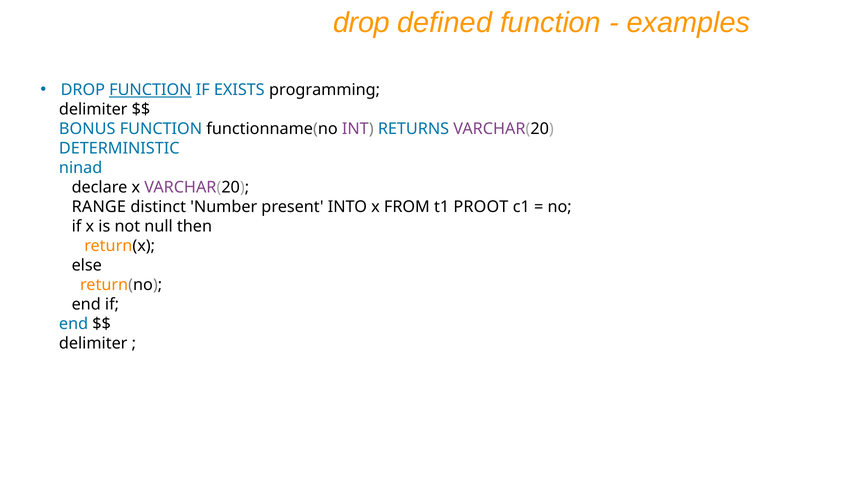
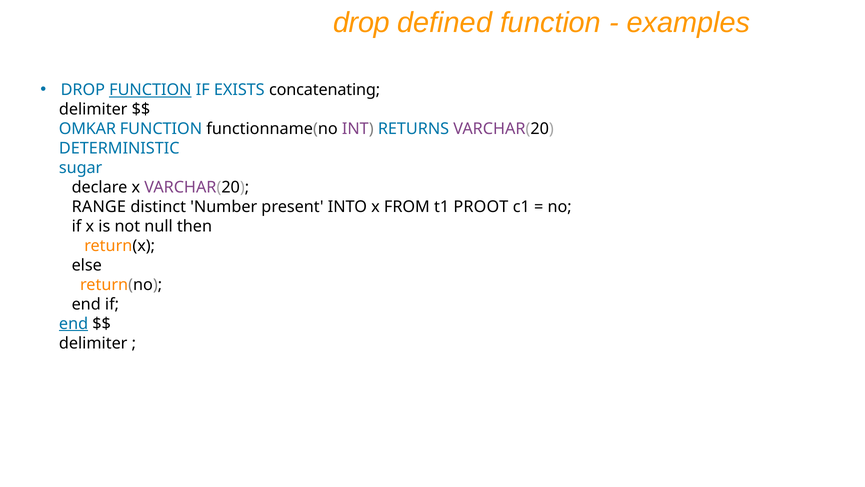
programming: programming -> concatenating
BONUS: BONUS -> OMKAR
ninad: ninad -> sugar
end at (74, 323) underline: none -> present
